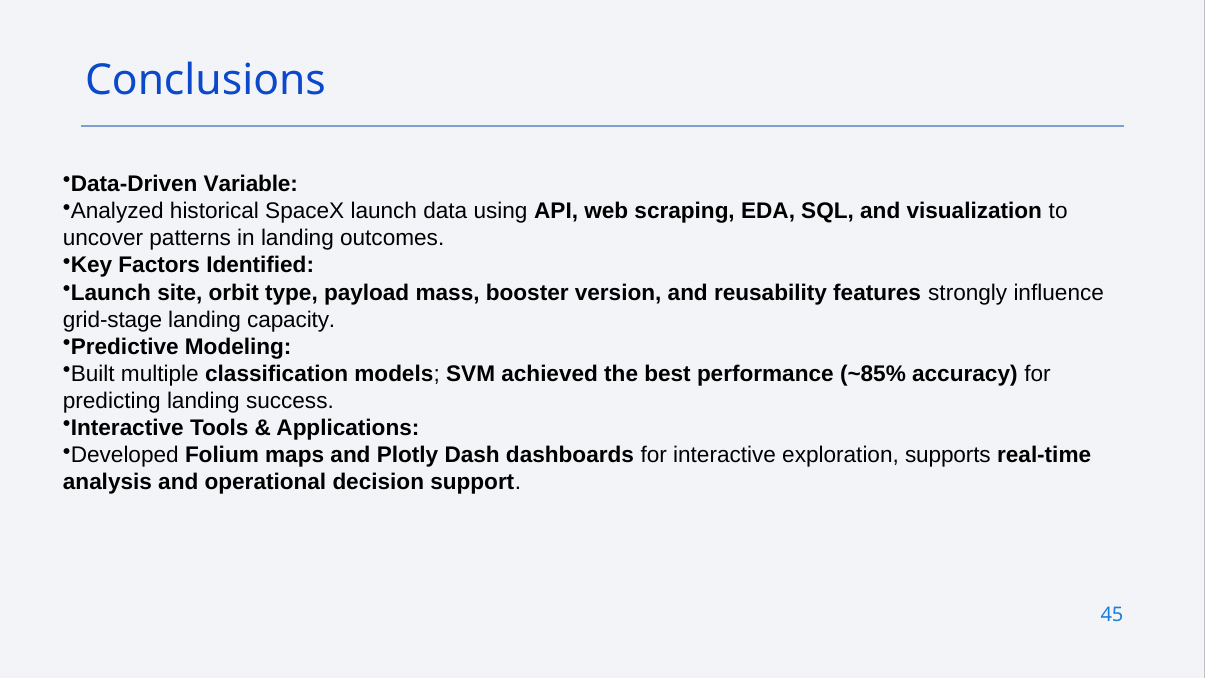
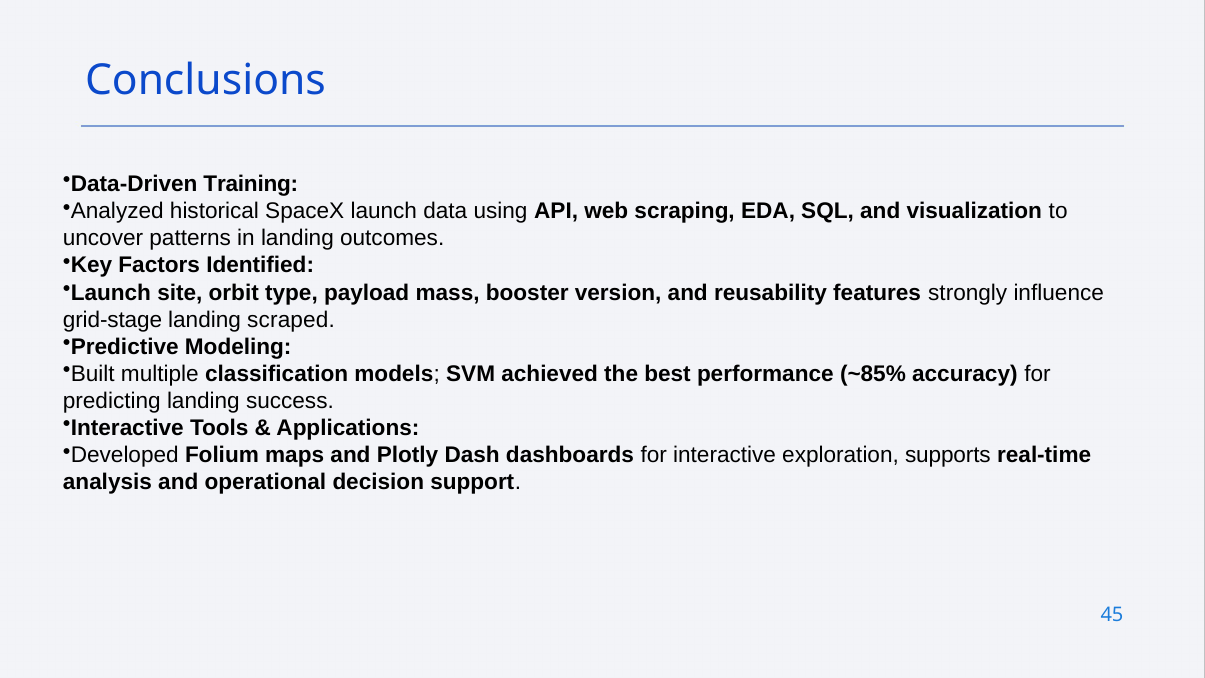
Variable: Variable -> Training
capacity: capacity -> scraped
